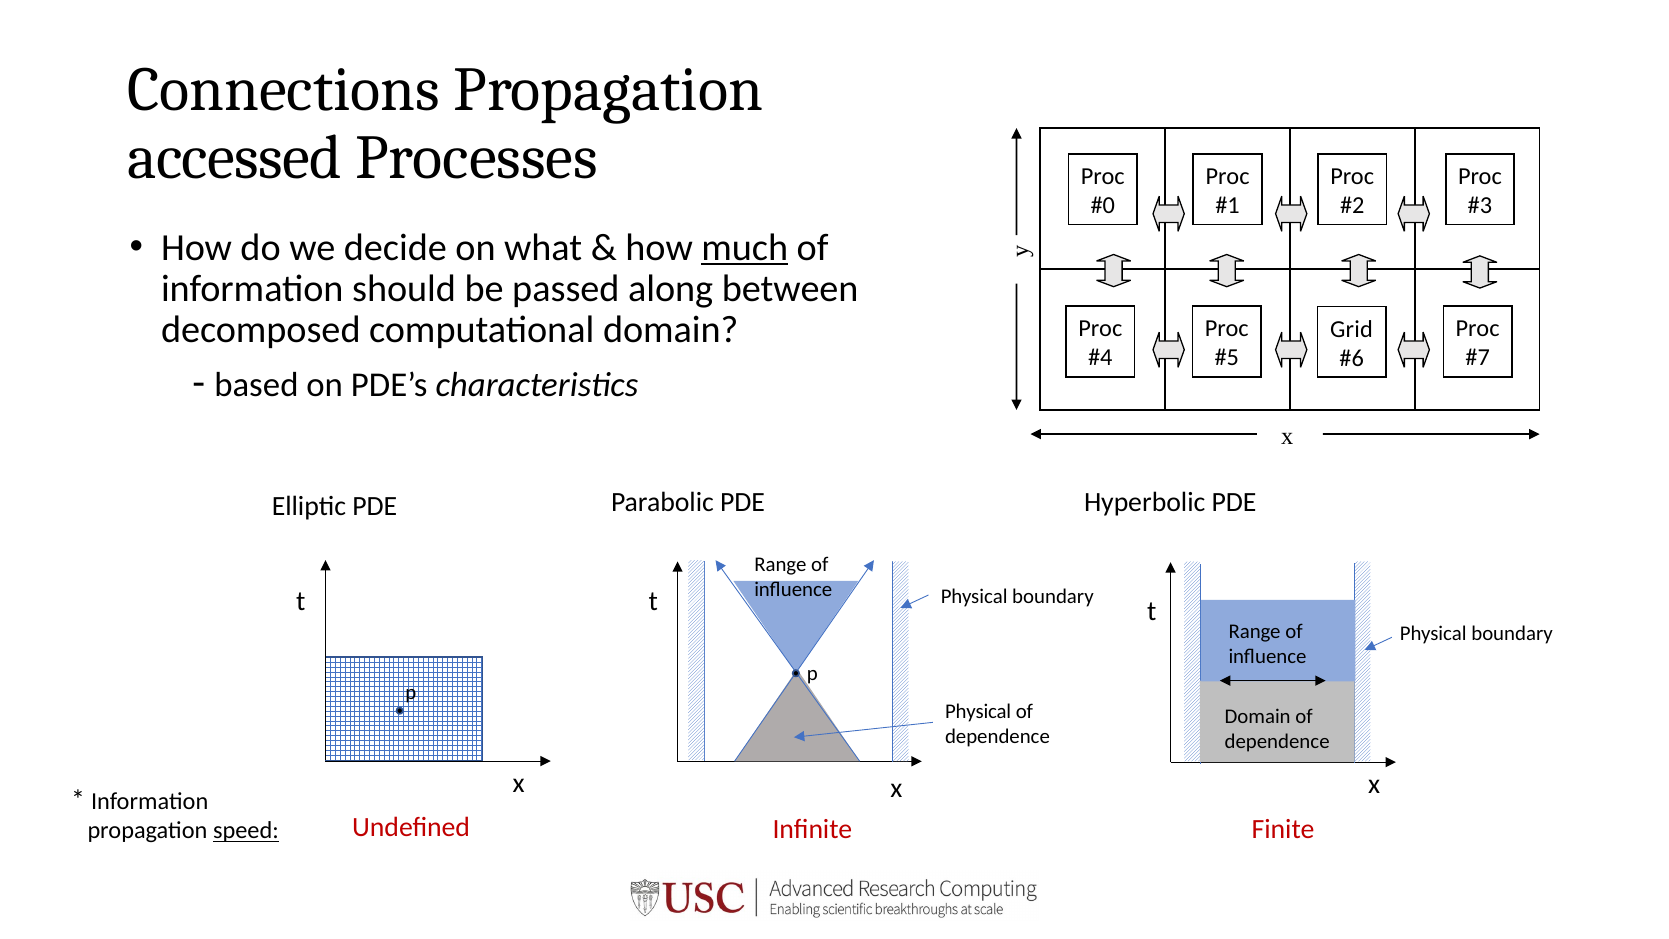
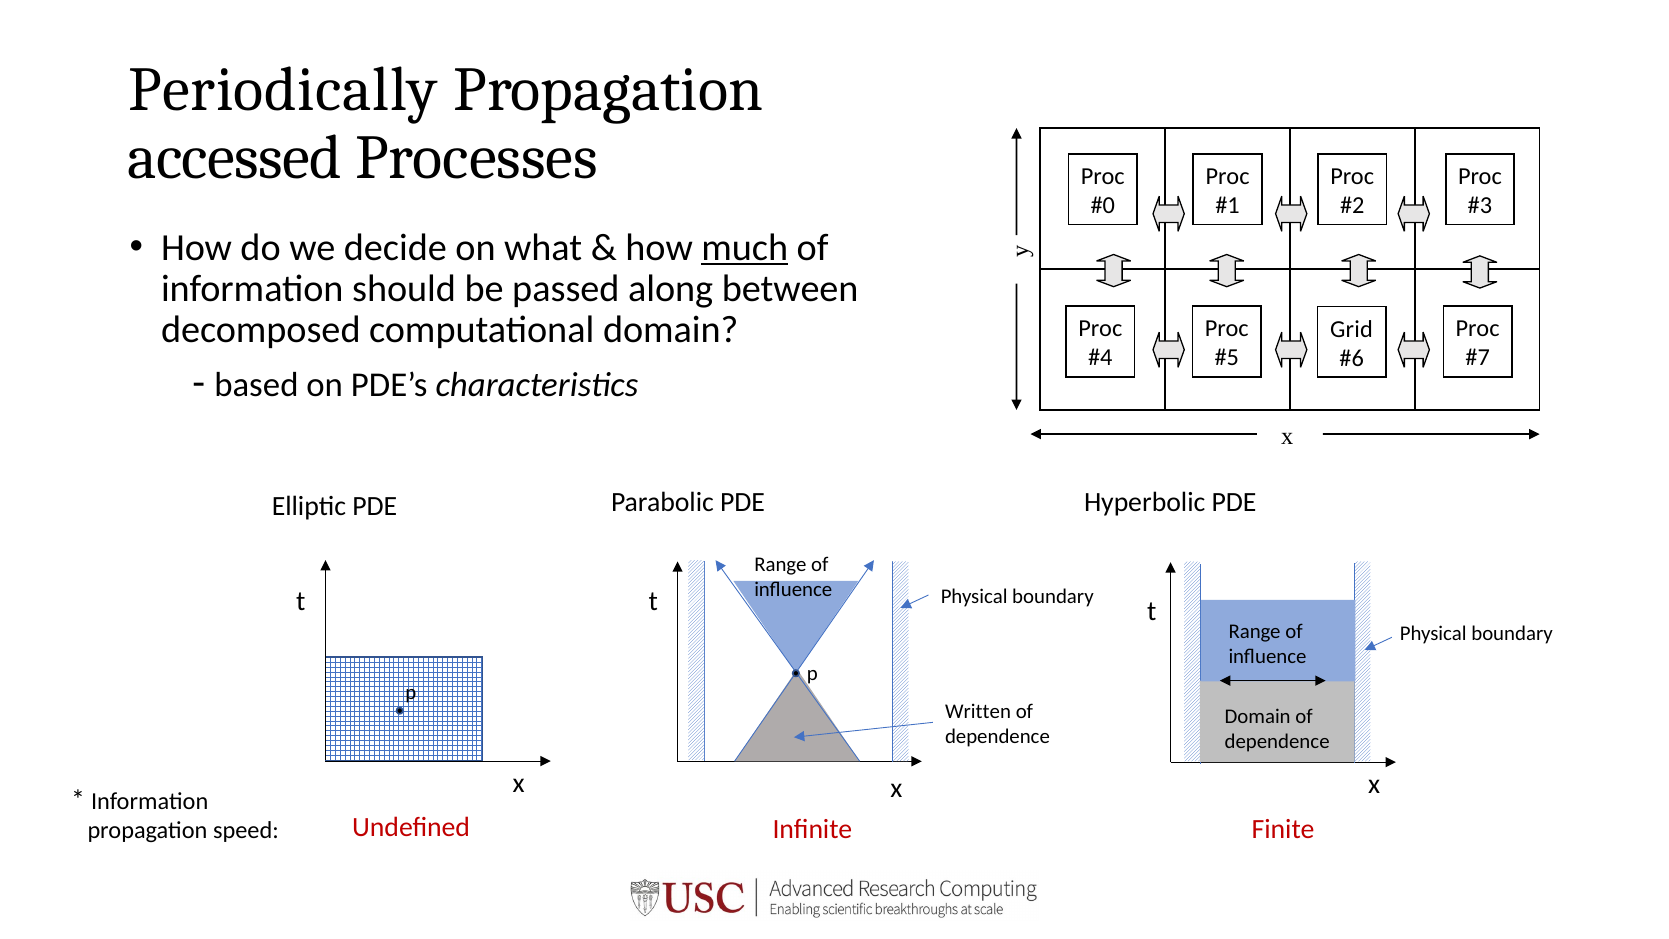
Connections: Connections -> Periodically
Physical at (978, 711): Physical -> Written
speed underline: present -> none
